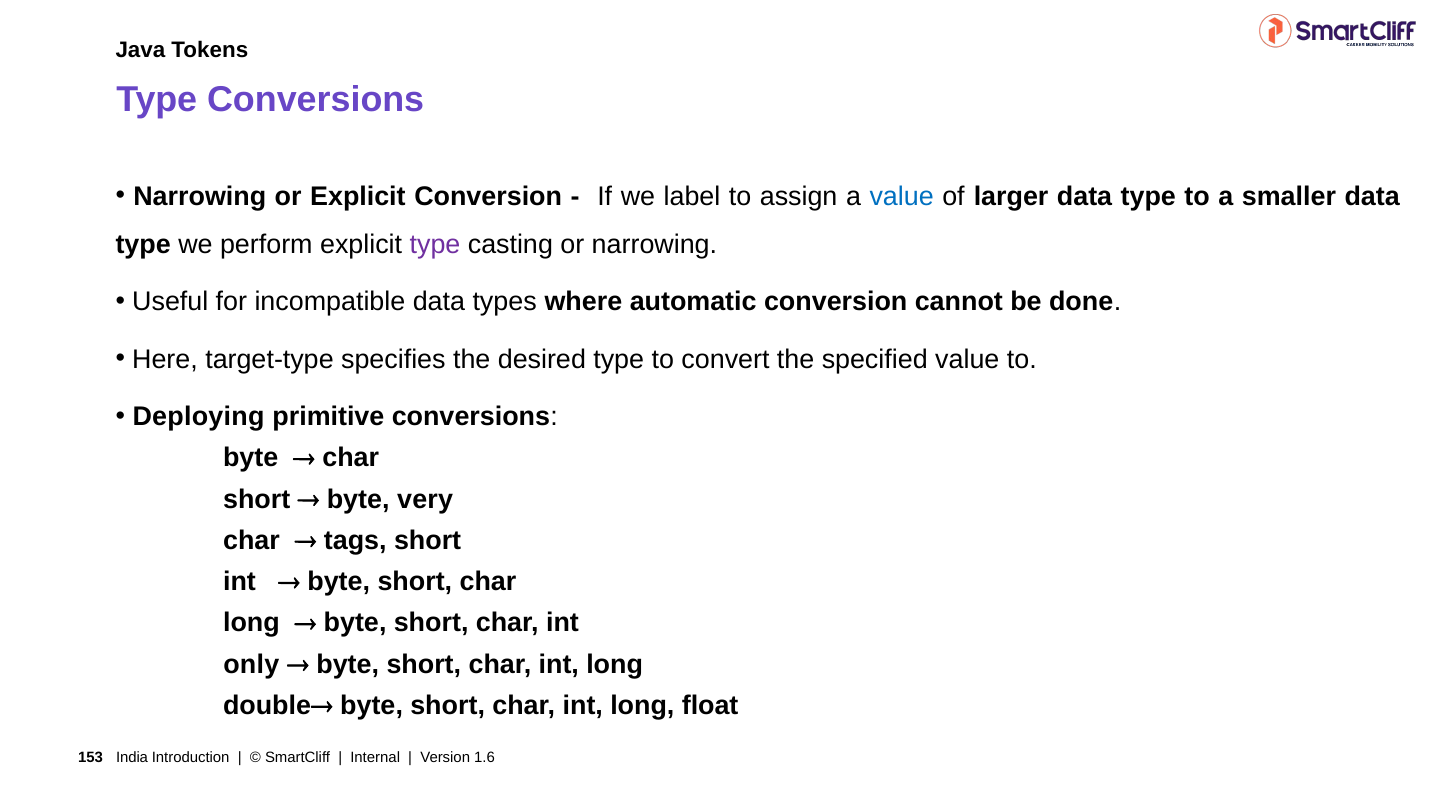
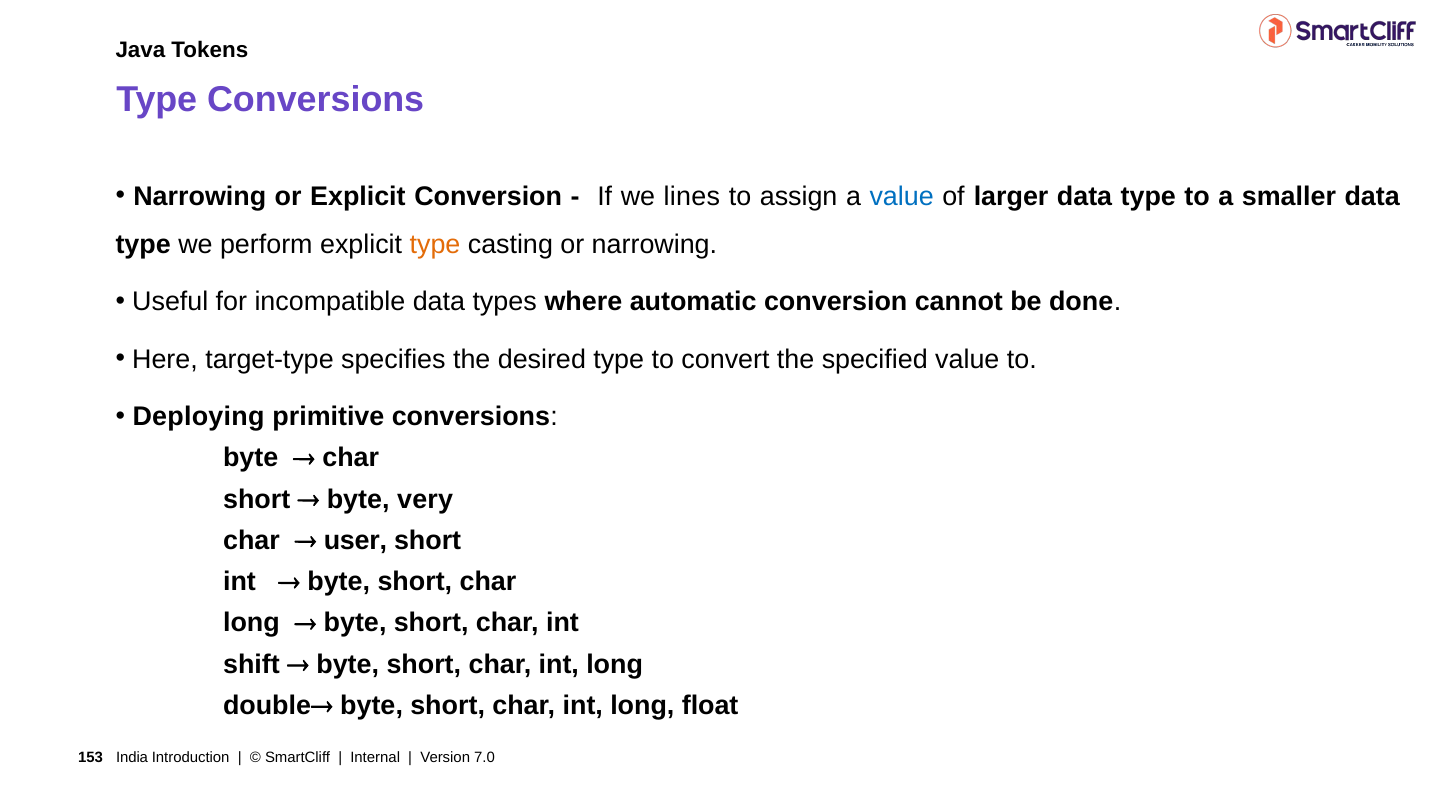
label: label -> lines
type at (435, 244) colour: purple -> orange
tags: tags -> user
only: only -> shift
1.6: 1.6 -> 7.0
